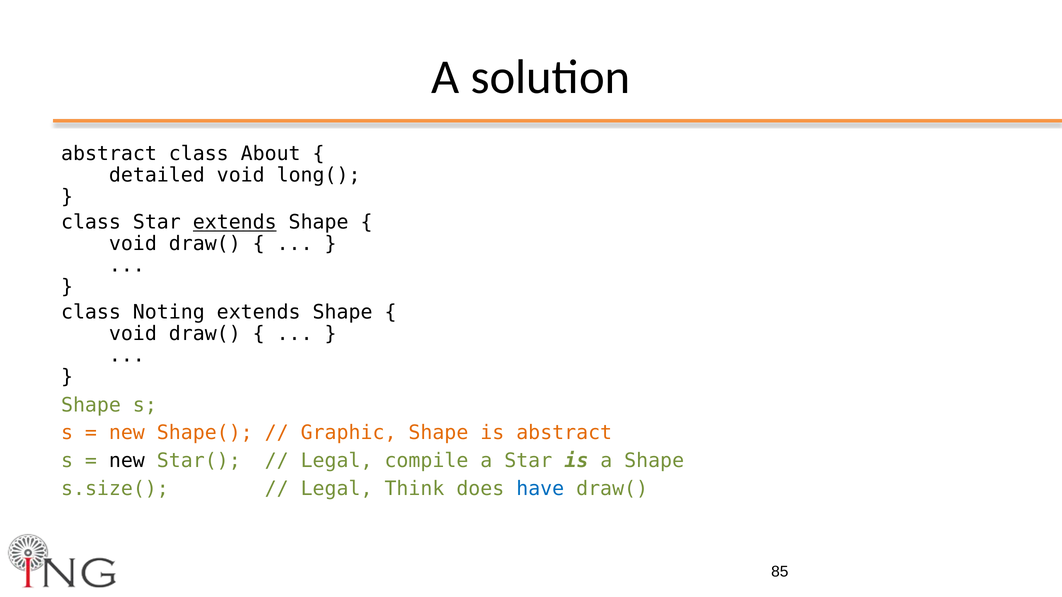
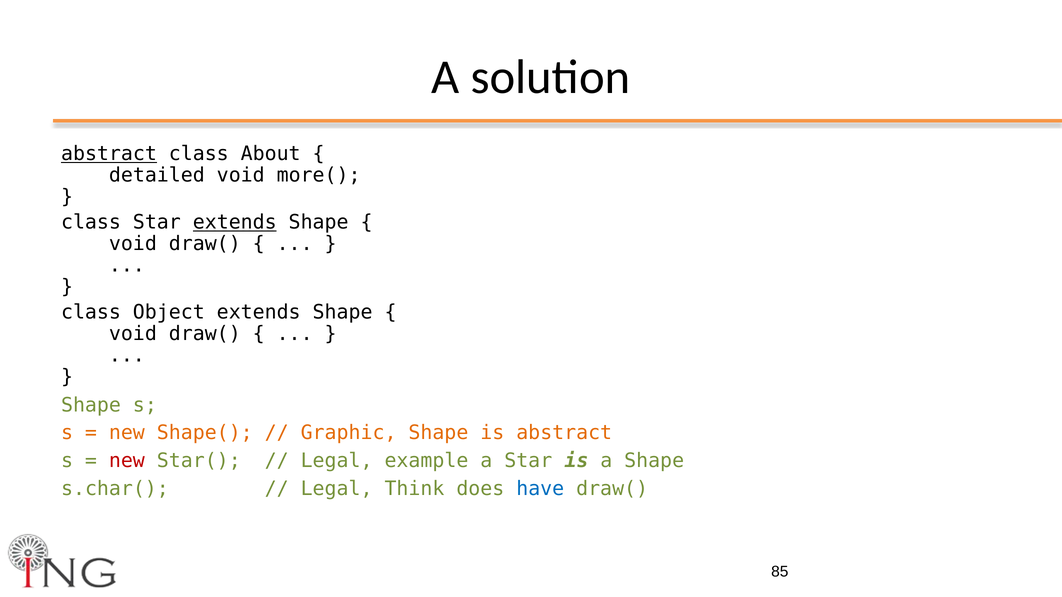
abstract at (109, 154) underline: none -> present
long(: long( -> more(
Noting: Noting -> Object
new at (127, 461) colour: black -> red
compile: compile -> example
s.size(: s.size( -> s.char(
